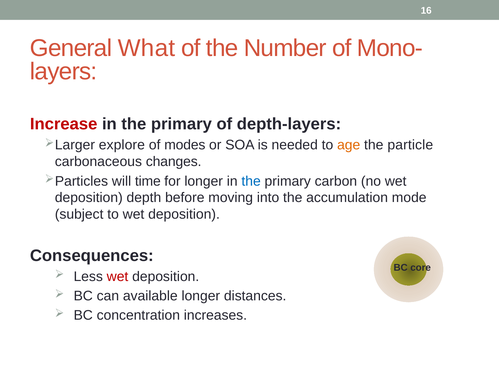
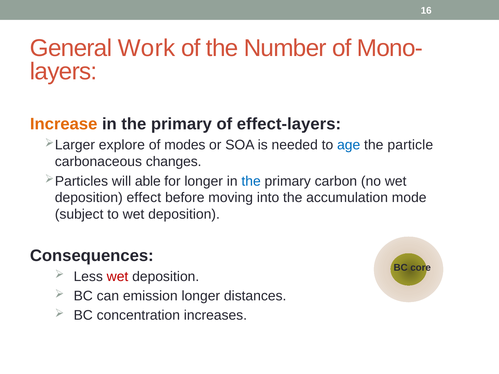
What: What -> Work
Increase colour: red -> orange
depth-layers: depth-layers -> effect-layers
age colour: orange -> blue
time: time -> able
depth: depth -> effect
available: available -> emission
